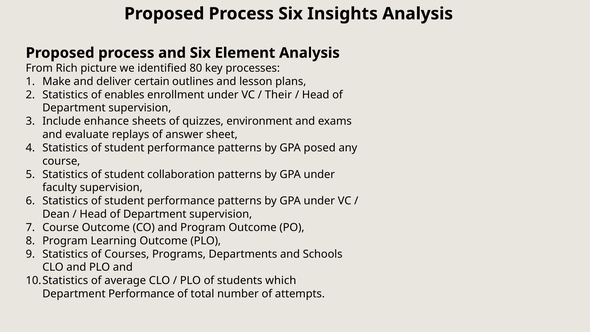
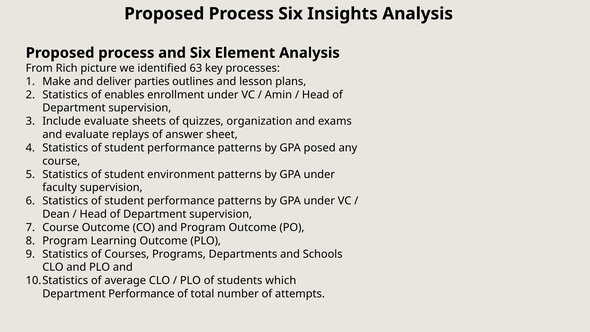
80: 80 -> 63
certain: certain -> parties
Their: Their -> Amin
Include enhance: enhance -> evaluate
environment: environment -> organization
collaboration: collaboration -> environment
